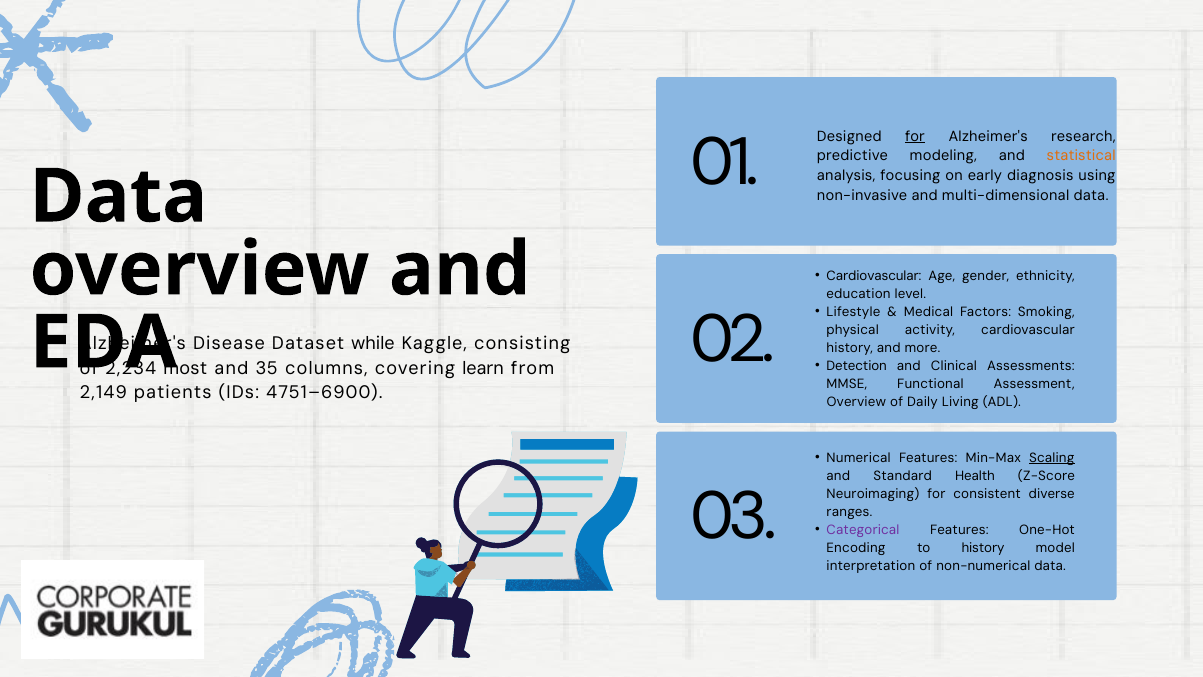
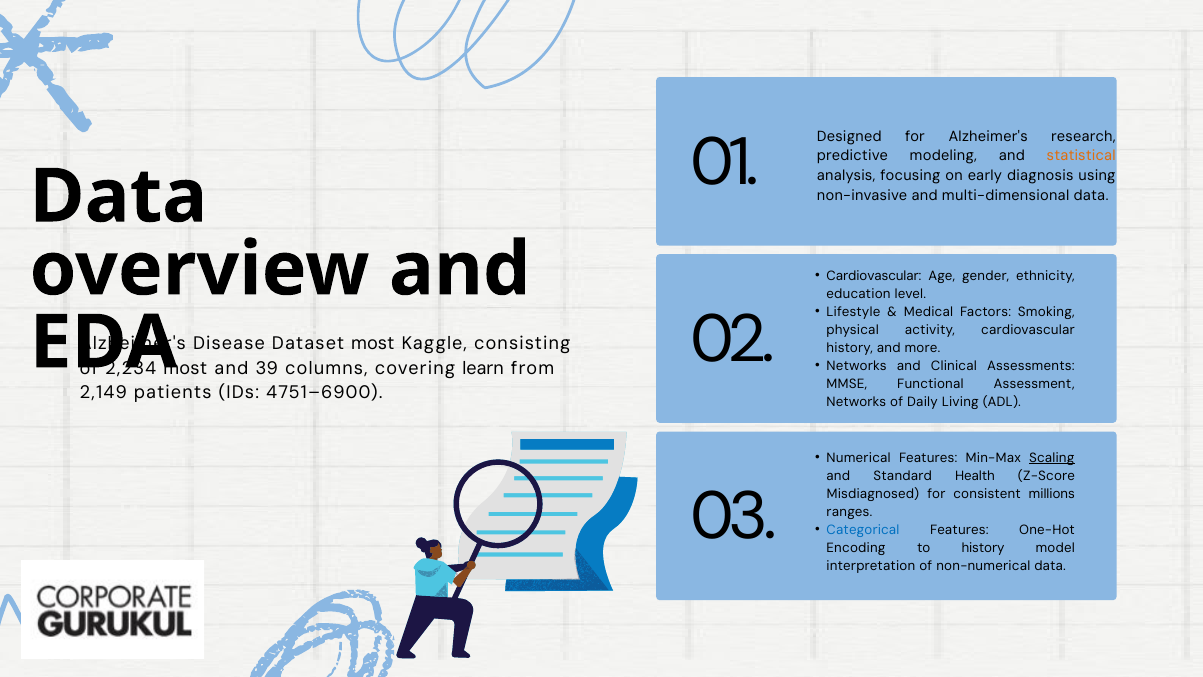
for at (915, 136) underline: present -> none
Dataset while: while -> most
Detection at (857, 366): Detection -> Networks
35: 35 -> 39
Overview at (856, 402): Overview -> Networks
Neuroimaging: Neuroimaging -> Misdiagnosed
diverse: diverse -> millions
Categorical colour: purple -> blue
